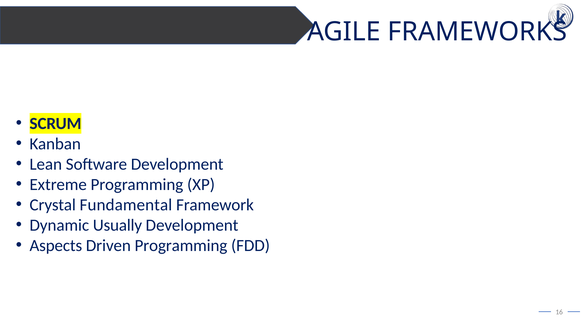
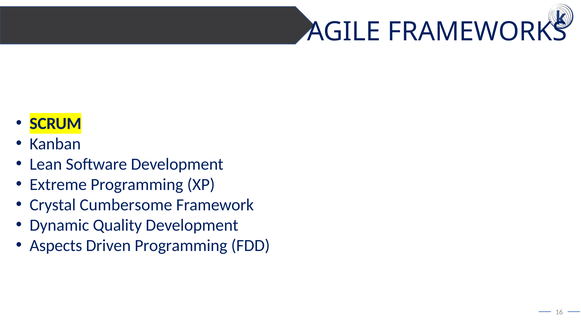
Fundamental: Fundamental -> Cumbersome
Usually: Usually -> Quality
